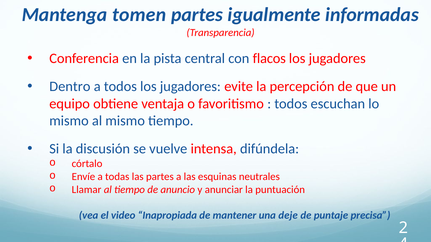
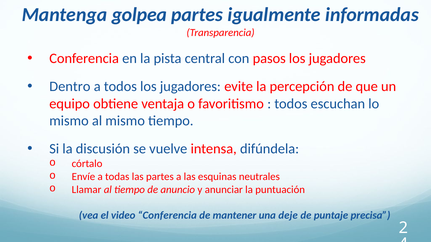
tomen: tomen -> golpea
flacos: flacos -> pasos
video Inapropiada: Inapropiada -> Conferencia
